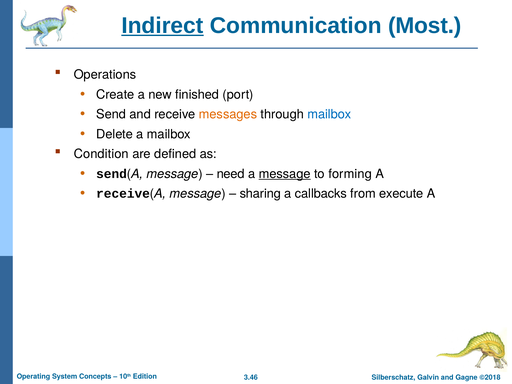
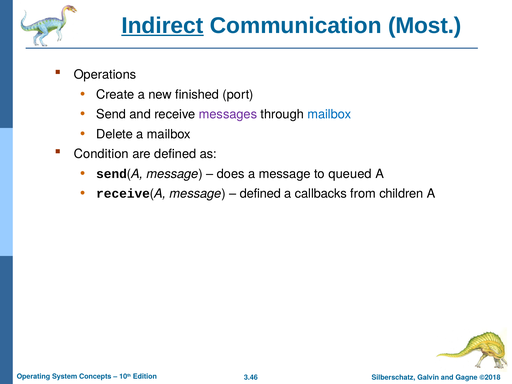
messages colour: orange -> purple
need: need -> does
message at (285, 174) underline: present -> none
forming: forming -> queued
sharing at (260, 194): sharing -> defined
execute: execute -> children
